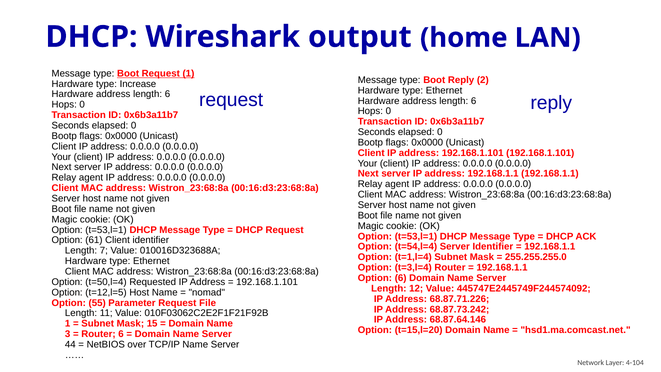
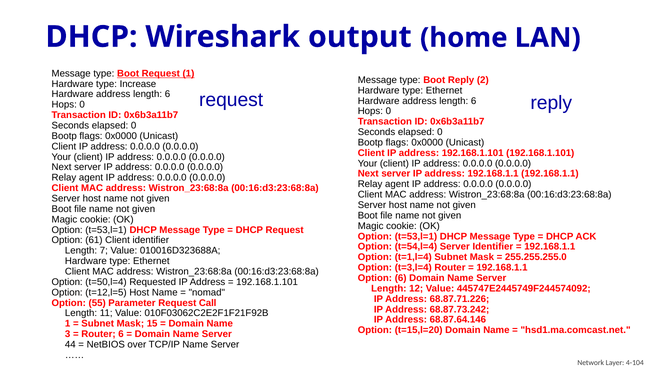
Request File: File -> Call
